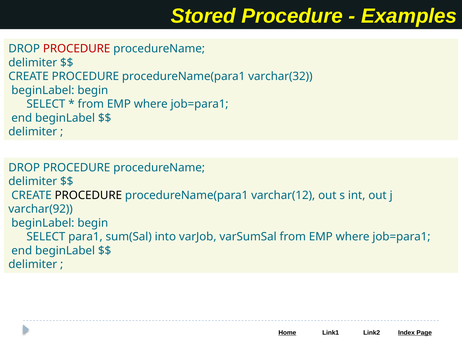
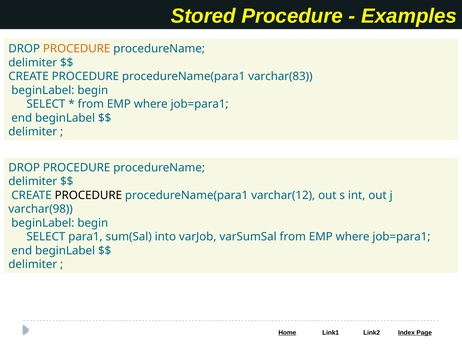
PROCEDURE at (77, 49) colour: red -> orange
varchar(32: varchar(32 -> varchar(83
varchar(92: varchar(92 -> varchar(98
